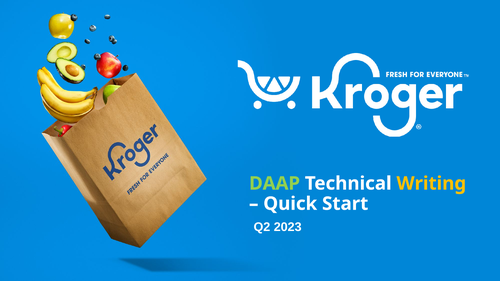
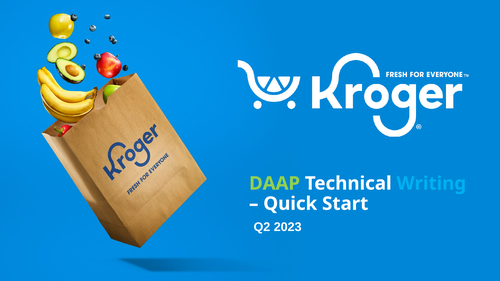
Writing colour: yellow -> light blue
